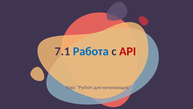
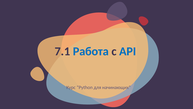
API colour: red -> blue
